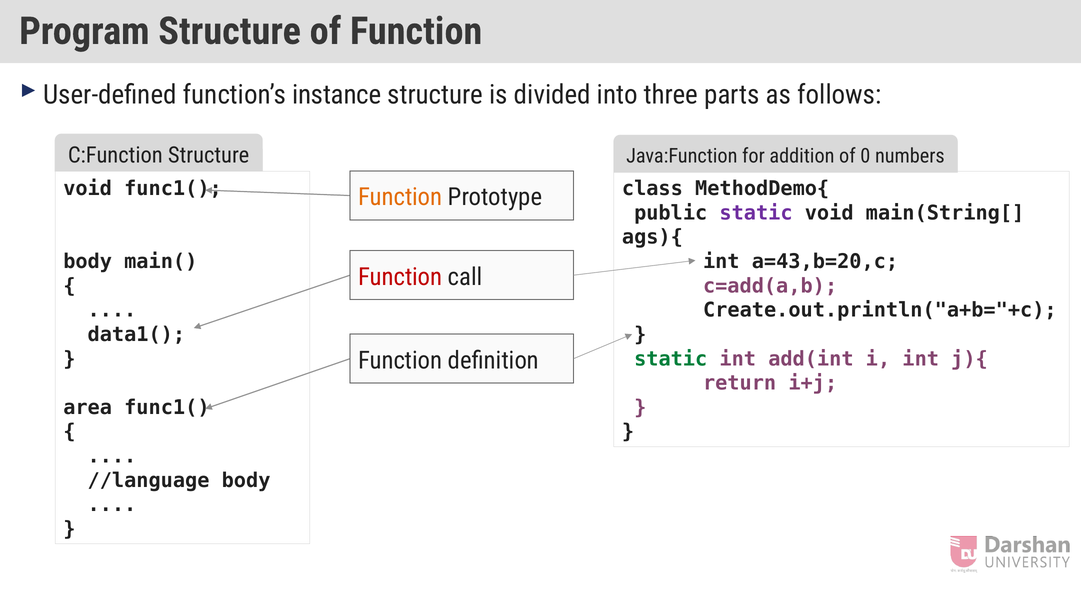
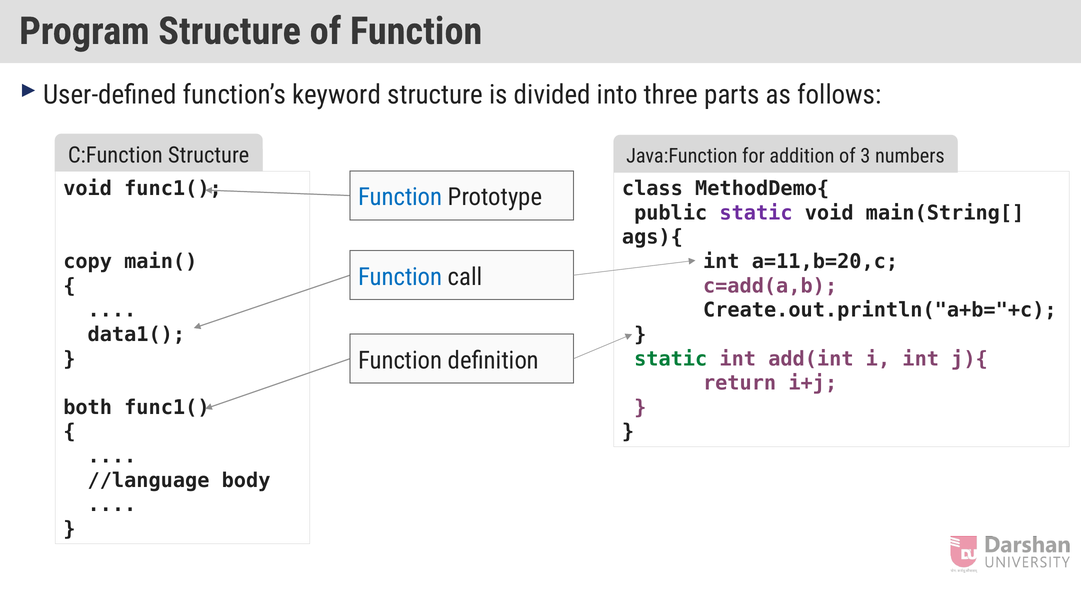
instance: instance -> keyword
0: 0 -> 3
Function at (400, 197) colour: orange -> blue
body at (88, 262): body -> copy
a=43,b=20,c: a=43,b=20,c -> a=11,b=20,c
Function at (400, 277) colour: red -> blue
area: area -> both
